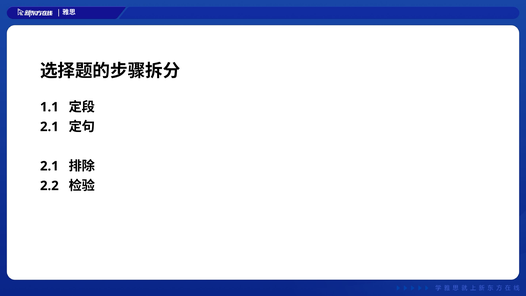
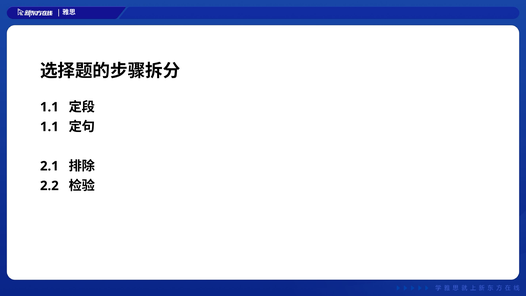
2.1 at (49, 127): 2.1 -> 1.1
